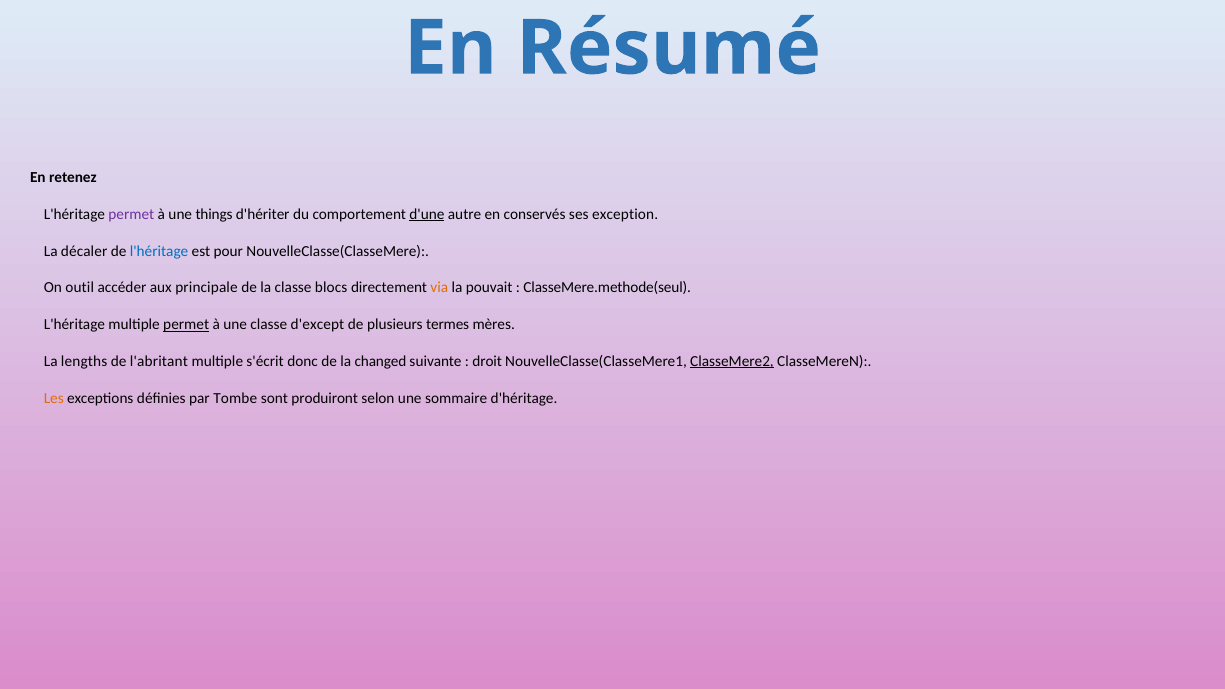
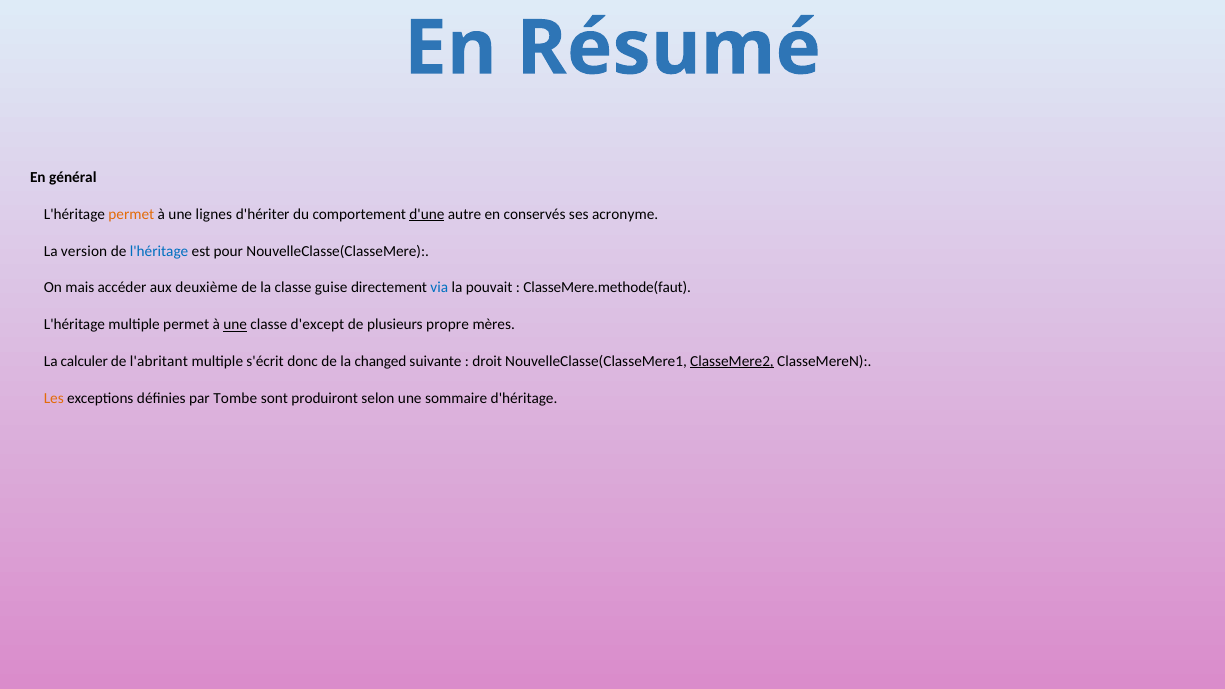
retenez: retenez -> général
permet at (131, 214) colour: purple -> orange
things: things -> lignes
exception: exception -> acronyme
décaler: décaler -> version
outil: outil -> mais
principale: principale -> deuxième
blocs: blocs -> guise
via colour: orange -> blue
ClasseMere.methode(seul: ClasseMere.methode(seul -> ClasseMere.methode(faut
permet at (186, 325) underline: present -> none
une at (235, 325) underline: none -> present
termes: termes -> propre
lengths: lengths -> calculer
